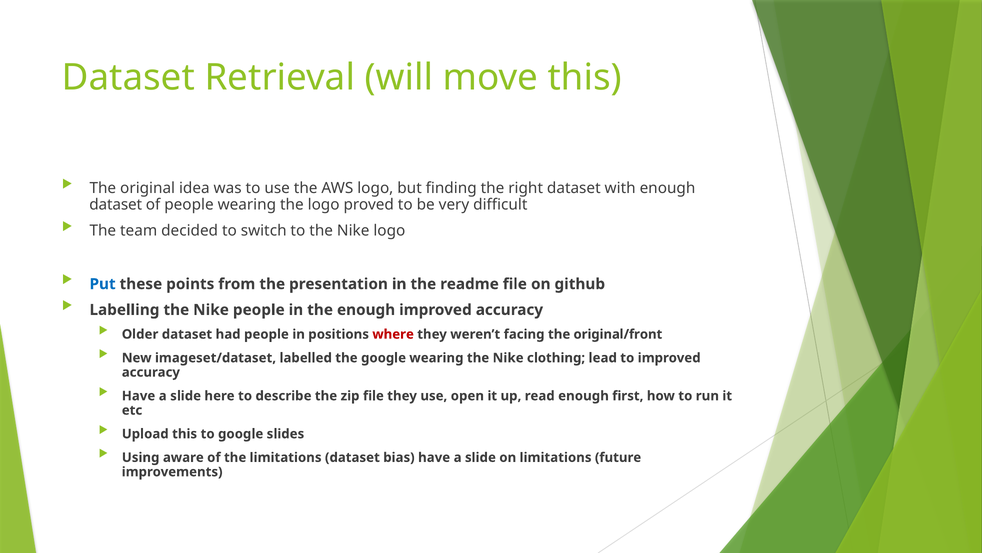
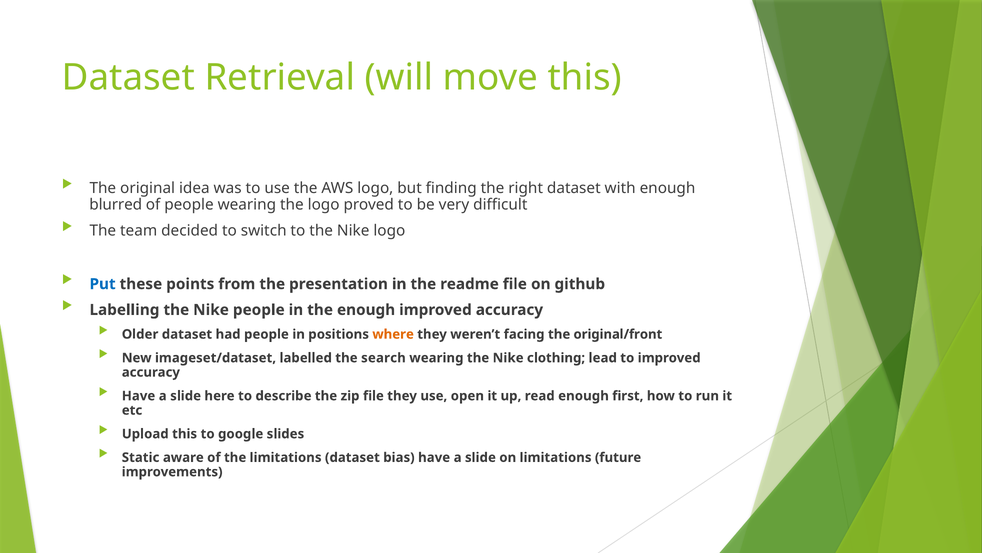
dataset at (116, 205): dataset -> blurred
where colour: red -> orange
the google: google -> search
Using: Using -> Static
